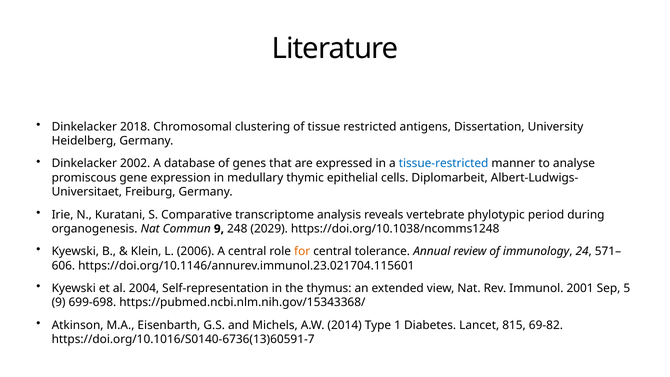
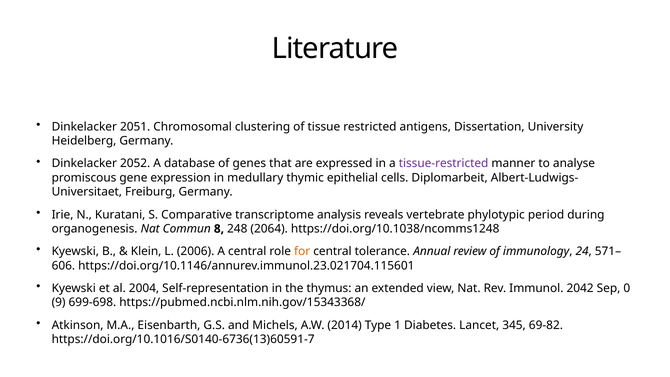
2018: 2018 -> 2051
2002: 2002 -> 2052
tissue-restricted colour: blue -> purple
Commun 9: 9 -> 8
2029: 2029 -> 2064
2001: 2001 -> 2042
5: 5 -> 0
815: 815 -> 345
